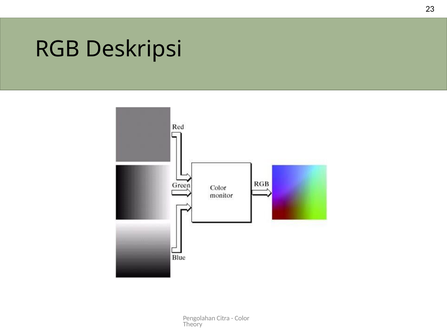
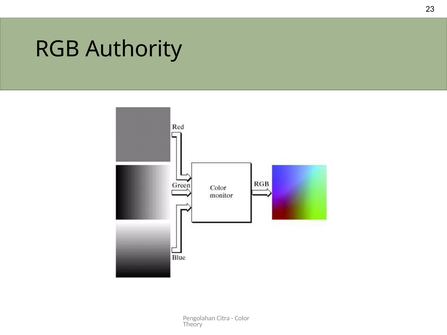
Deskripsi: Deskripsi -> Authority
